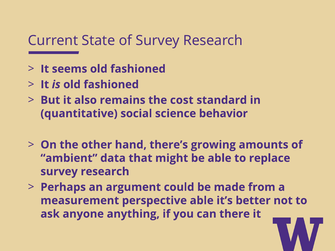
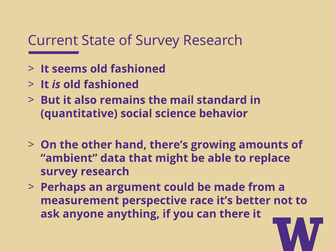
cost: cost -> mail
perspective able: able -> race
